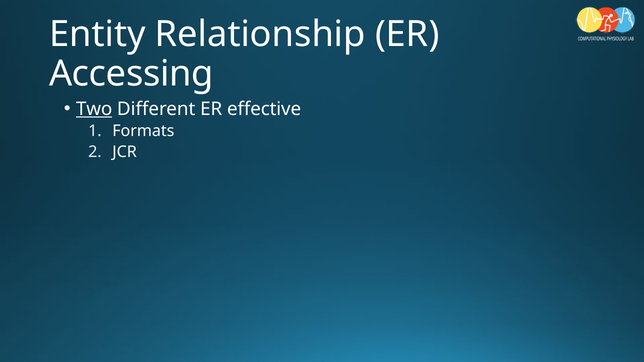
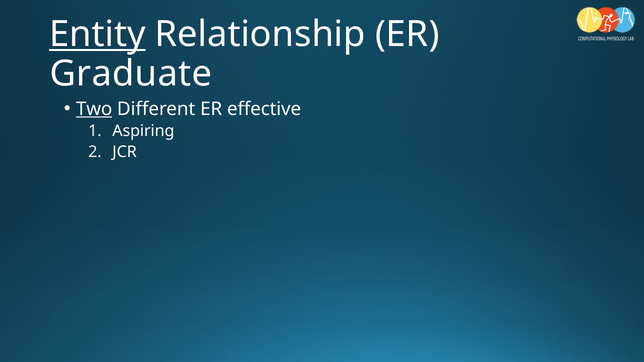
Entity underline: none -> present
Accessing: Accessing -> Graduate
Formats: Formats -> Aspiring
